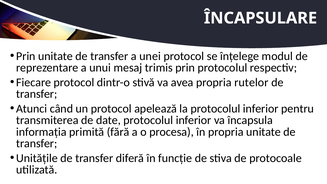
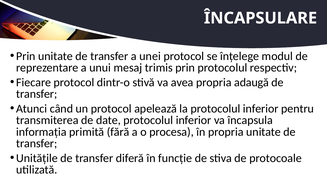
rutelor: rutelor -> adaugă
